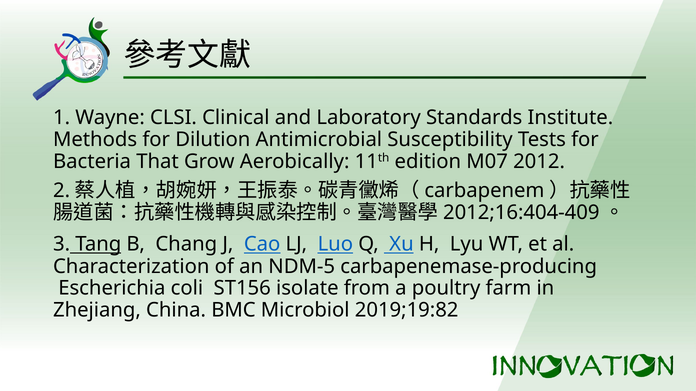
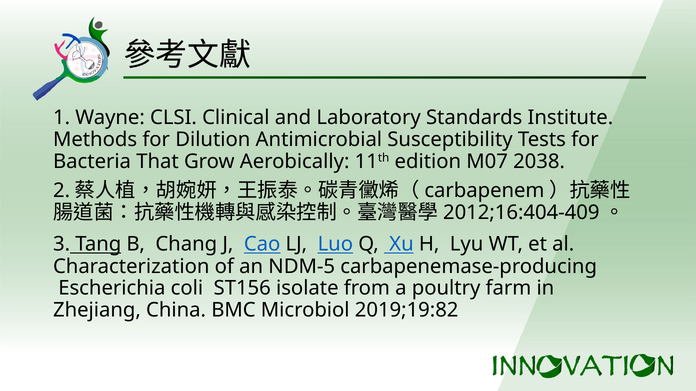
2012: 2012 -> 2038
